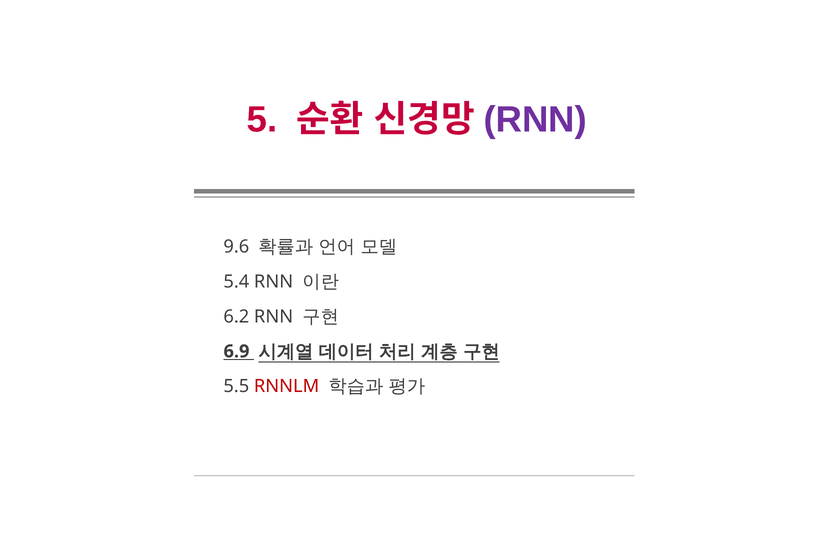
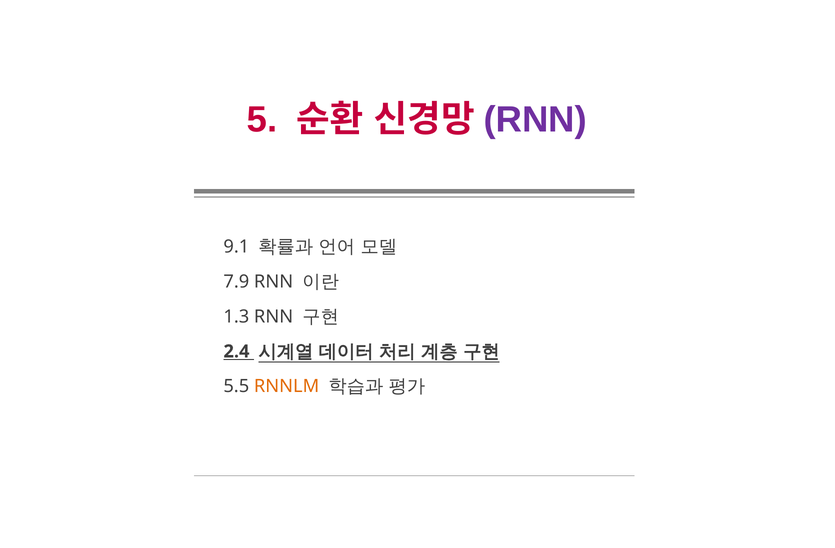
9.6: 9.6 -> 9.1
5.4: 5.4 -> 7.9
6.2: 6.2 -> 1.3
6.9: 6.9 -> 2.4
RNNLM colour: red -> orange
